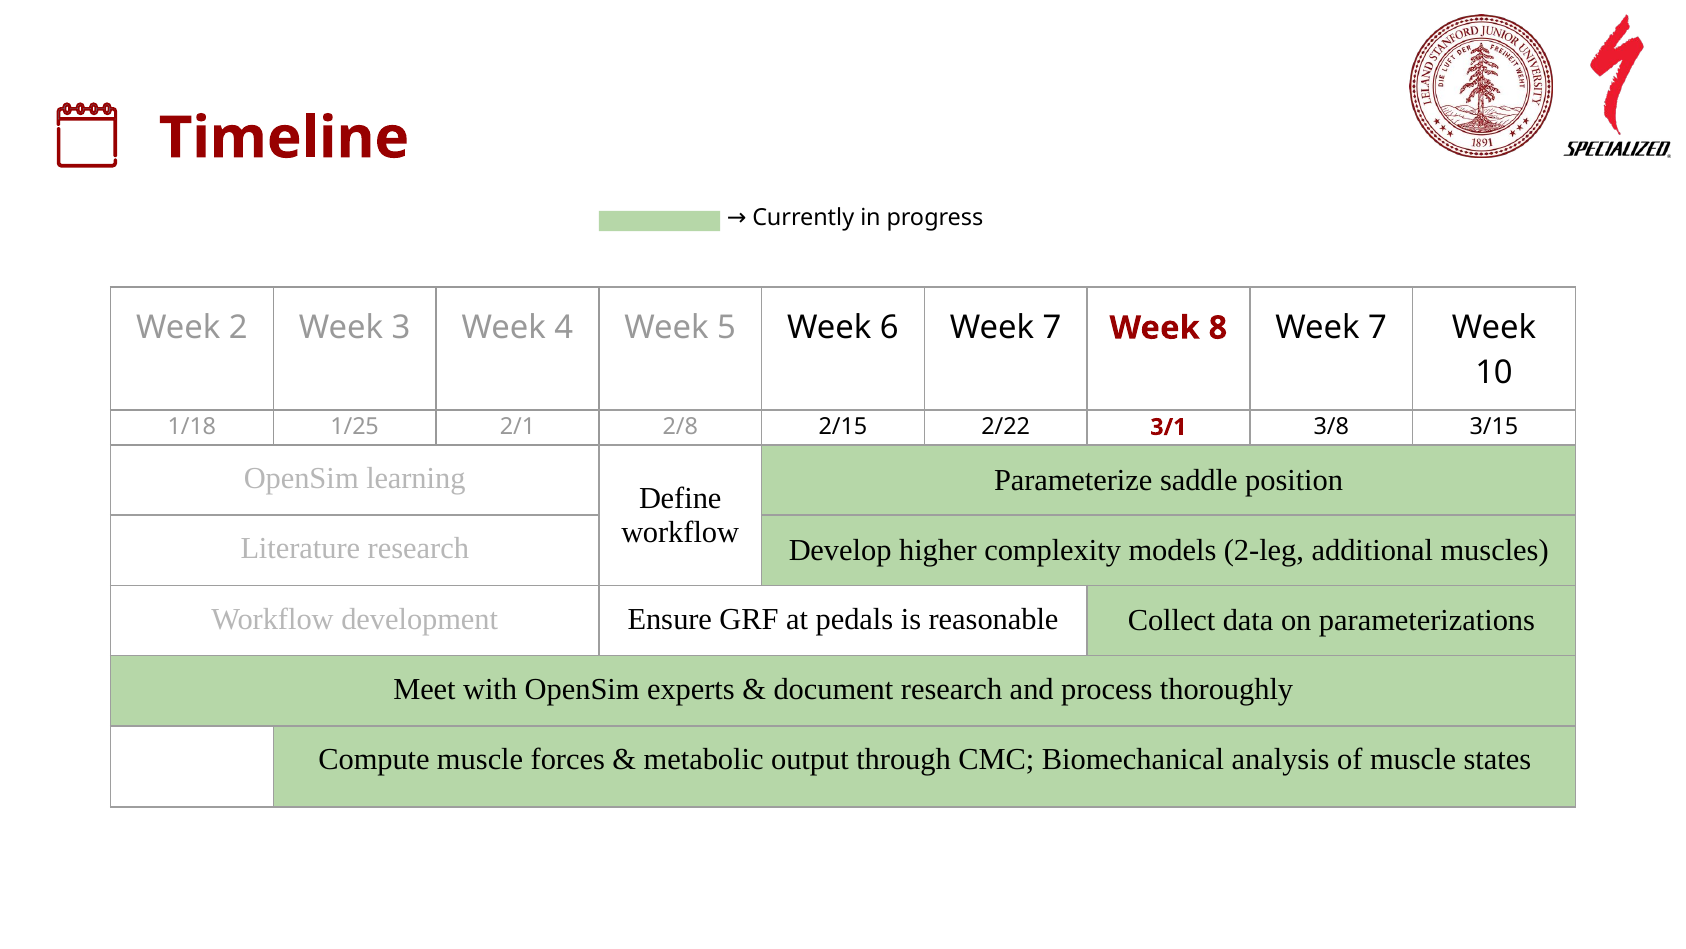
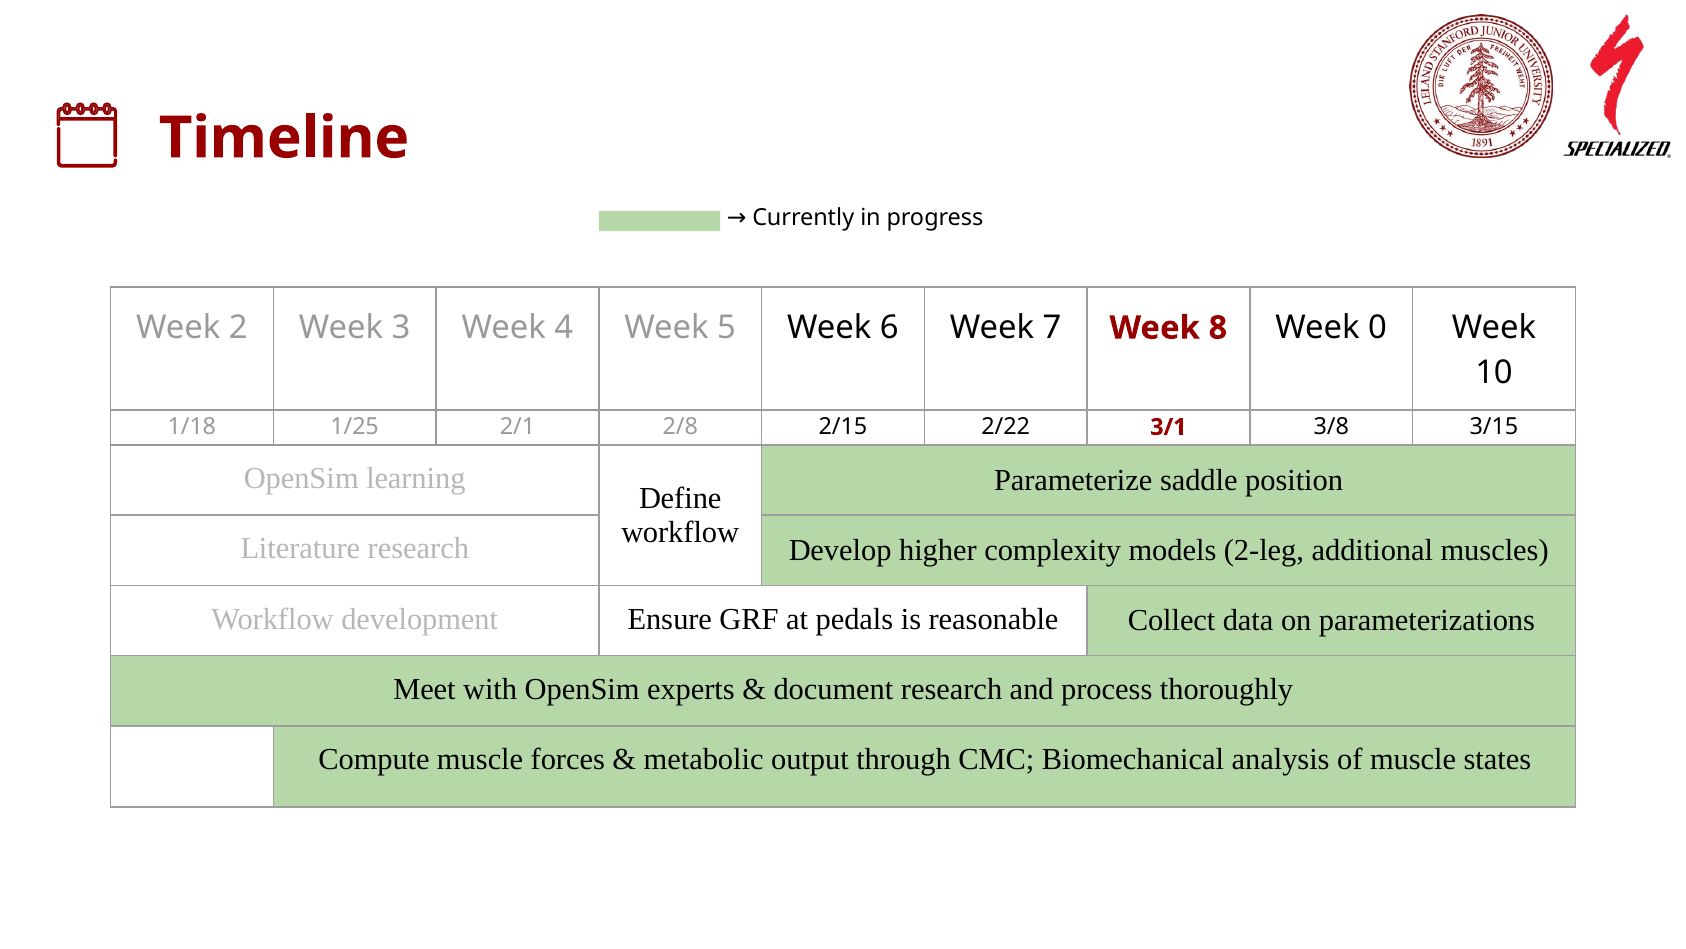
8 Week 7: 7 -> 0
